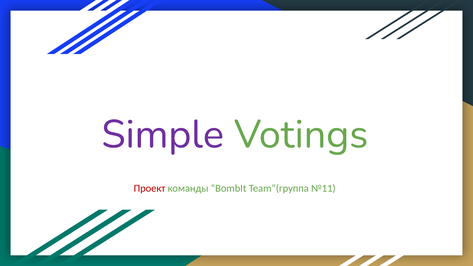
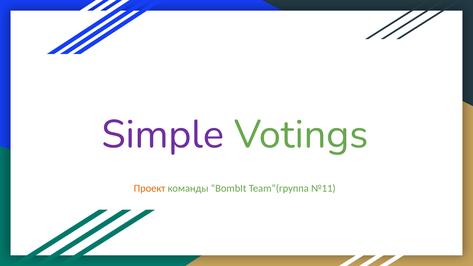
Проект colour: red -> orange
